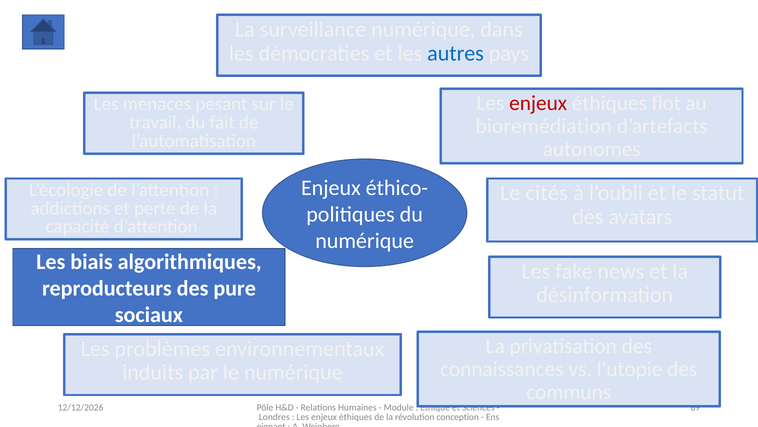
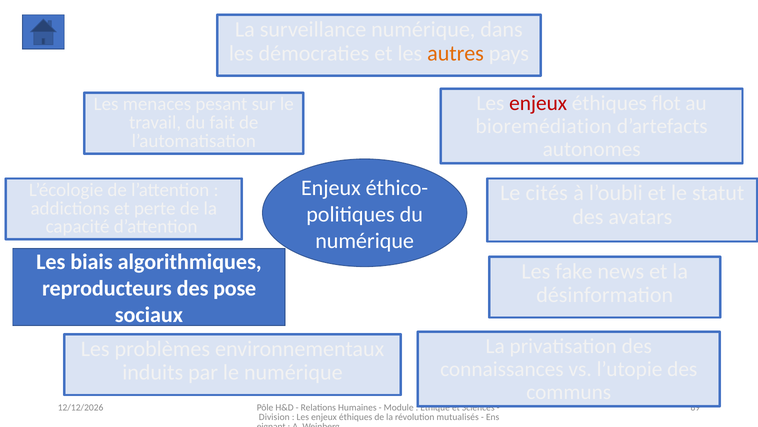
autres colour: blue -> orange
pure: pure -> pose
Londres: Londres -> Division
conception: conception -> mutualisés
